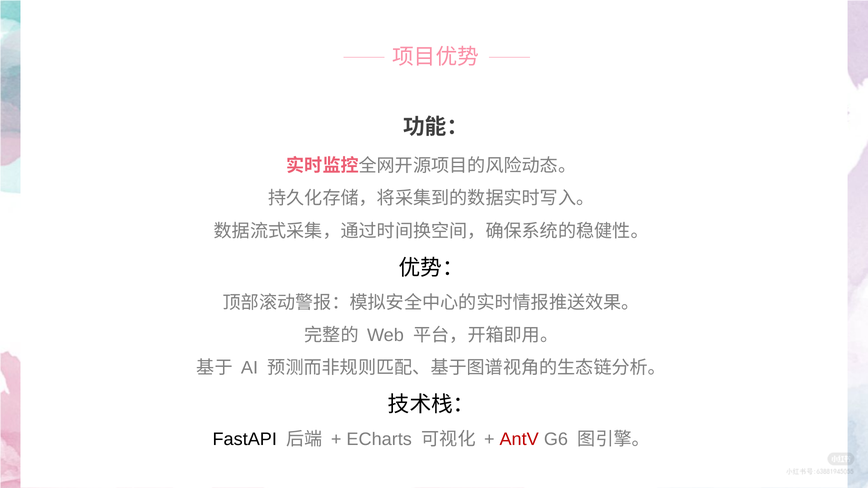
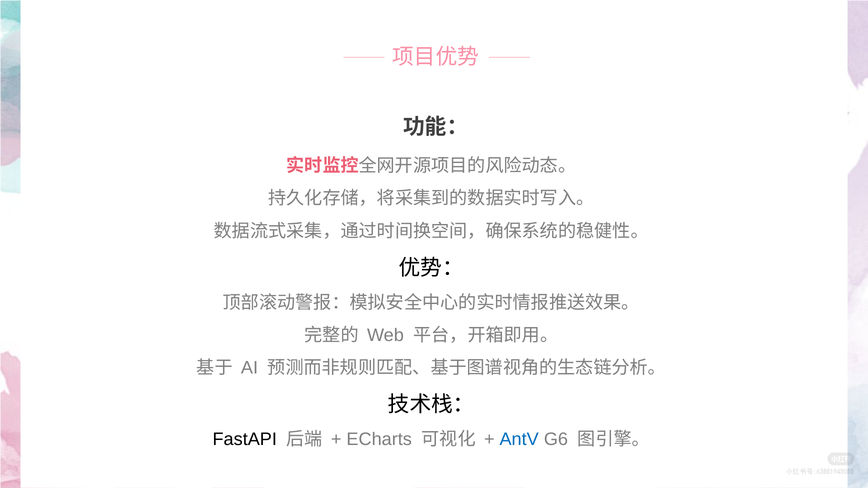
AntV colour: red -> blue
